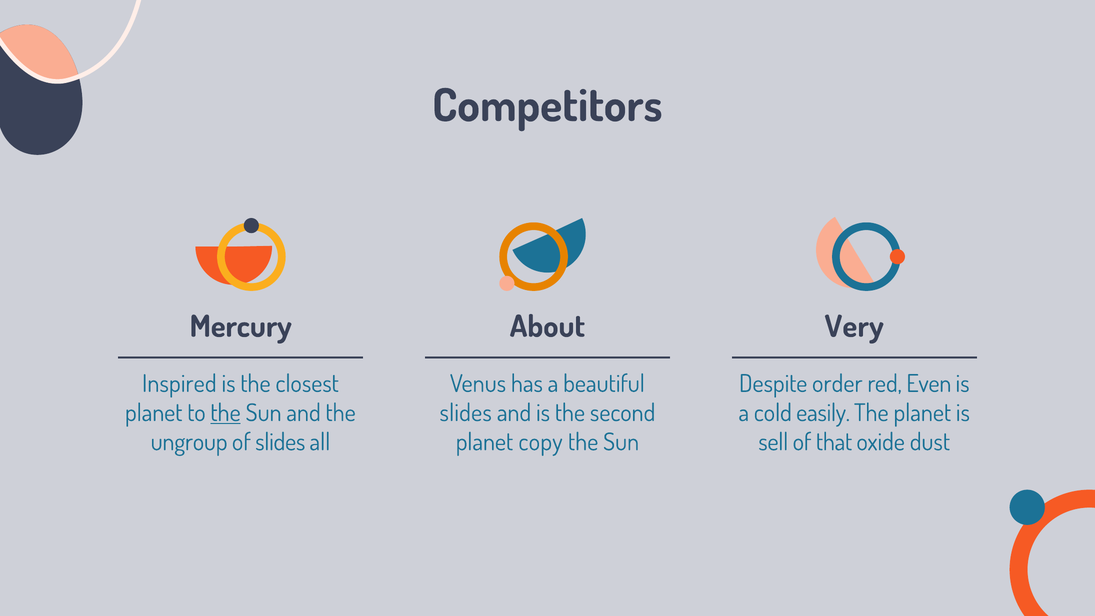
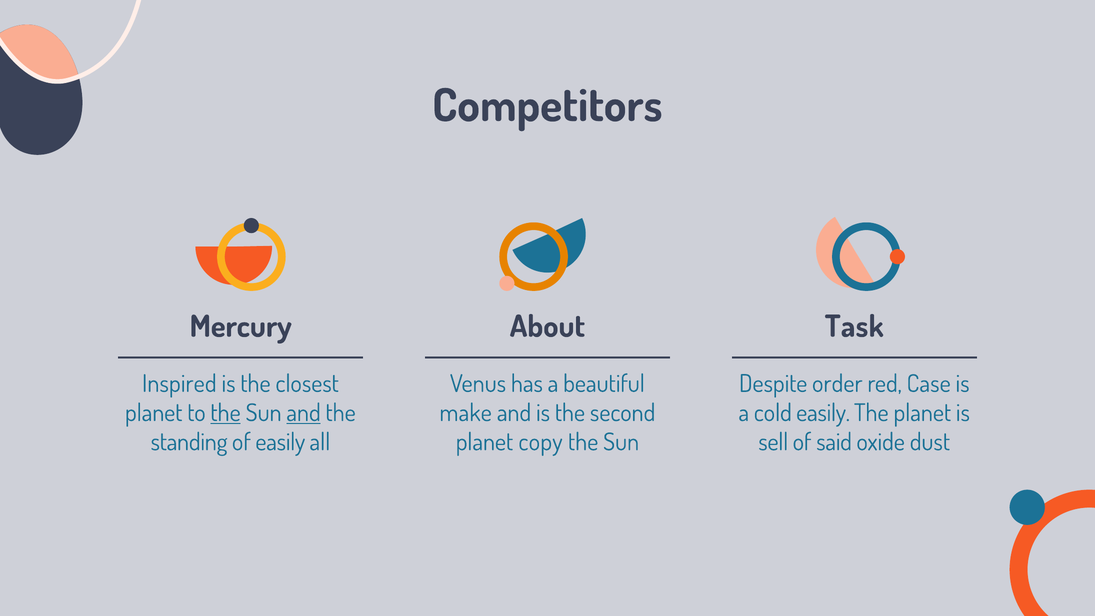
Very: Very -> Task
Even: Even -> Case
and at (304, 413) underline: none -> present
slides at (466, 413): slides -> make
ungroup: ungroup -> standing
of slides: slides -> easily
that: that -> said
